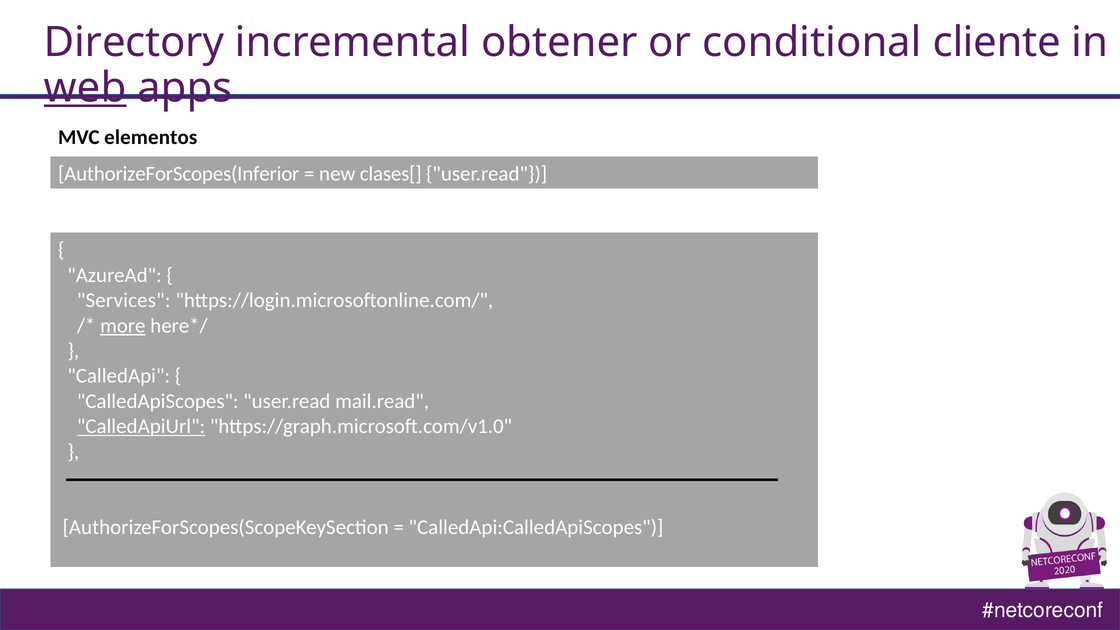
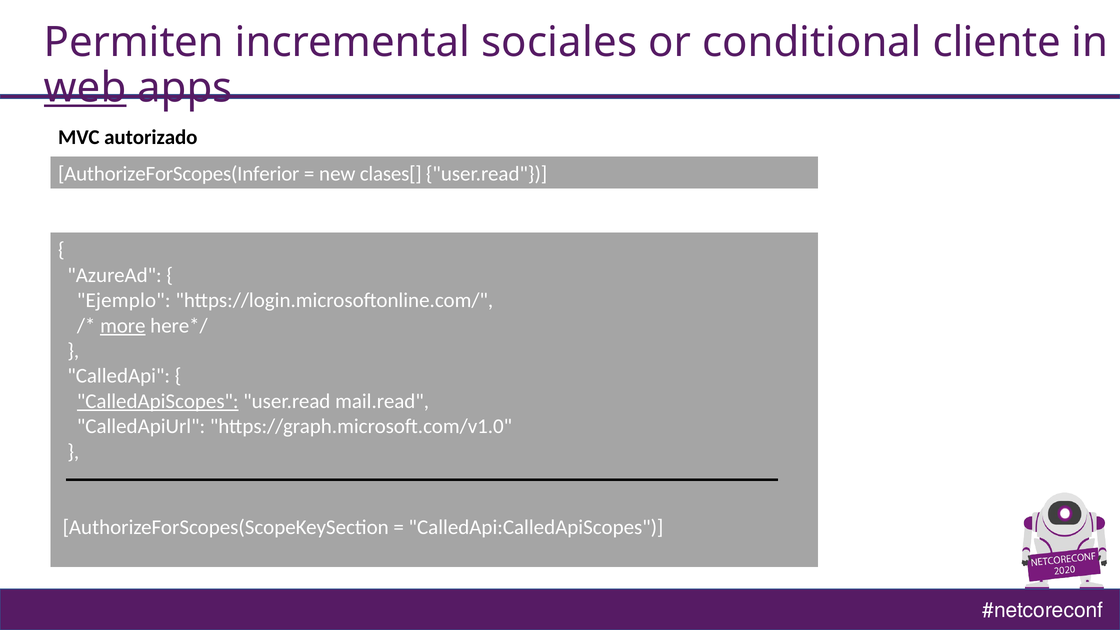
Directory: Directory -> Permiten
obtener: obtener -> sociales
elementos: elementos -> autorizado
Services: Services -> Ejemplo
CalledApiScopes underline: none -> present
CalledApiUrl underline: present -> none
